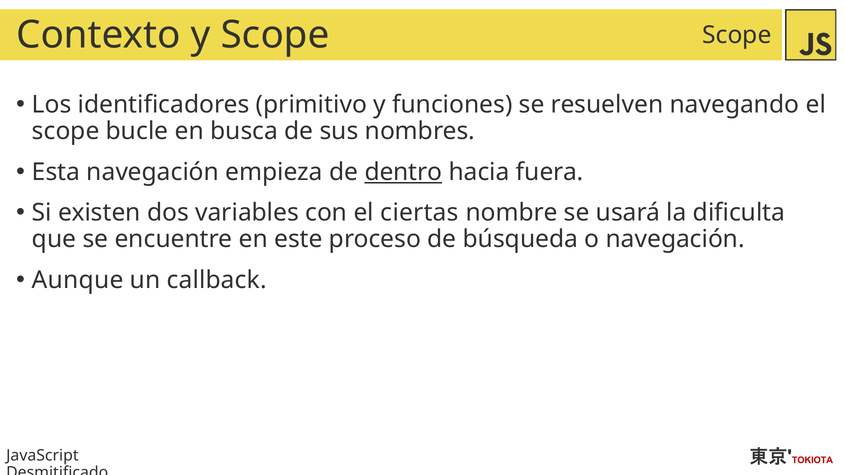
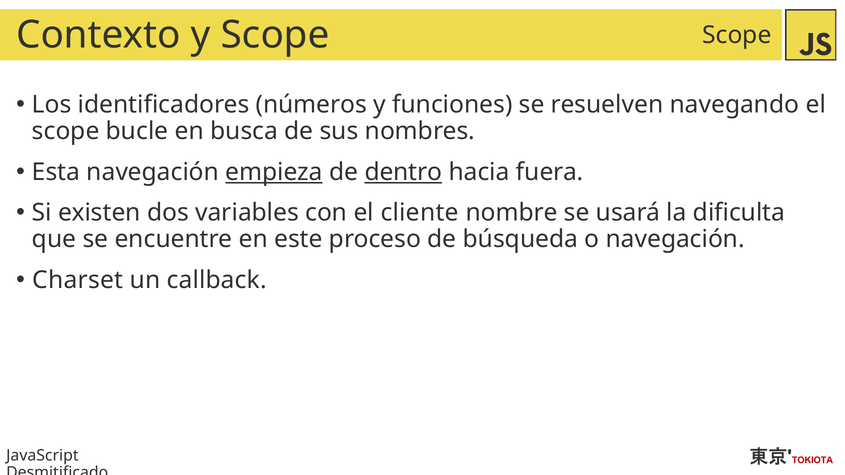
primitivo: primitivo -> números
empieza underline: none -> present
ciertas: ciertas -> cliente
Aunque: Aunque -> Charset
